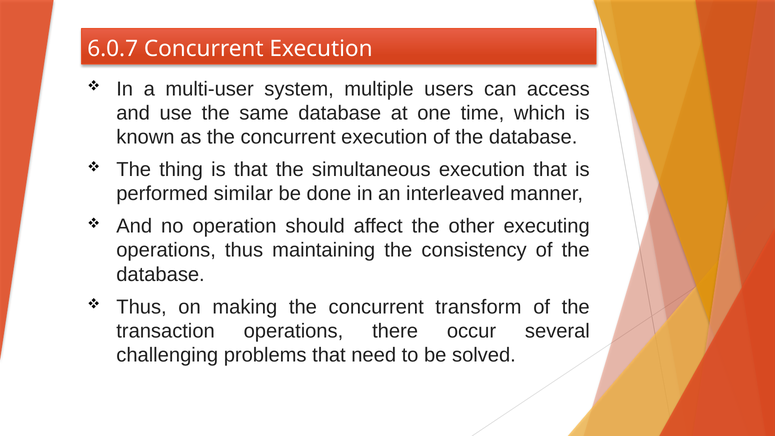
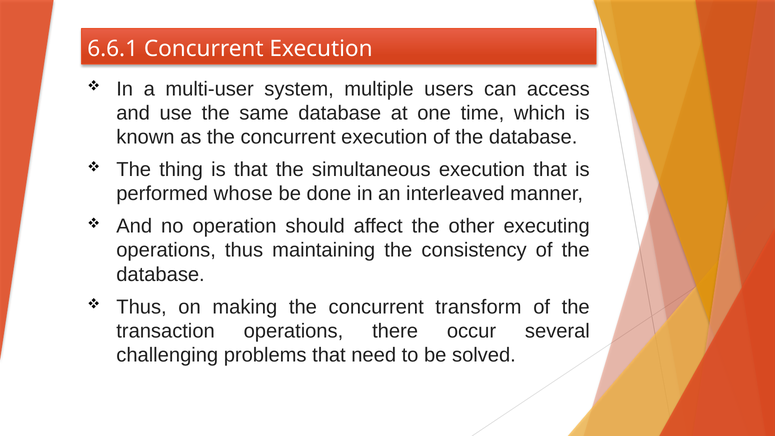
6.0.7: 6.0.7 -> 6.6.1
similar: similar -> whose
